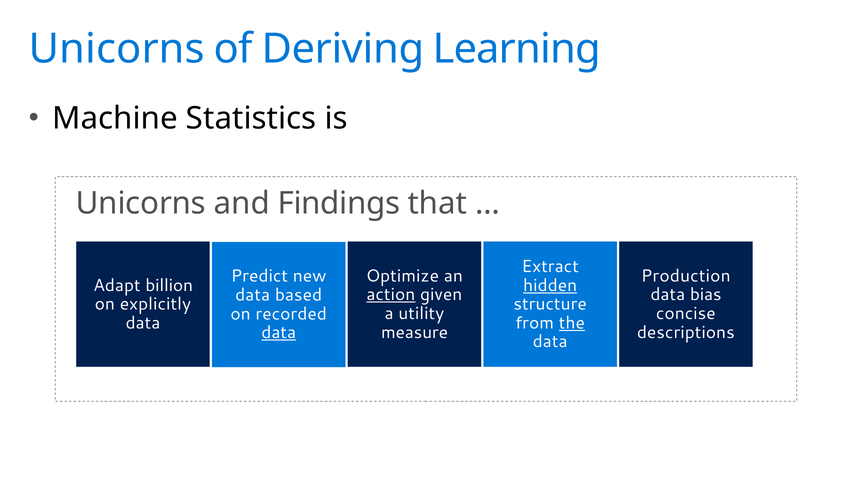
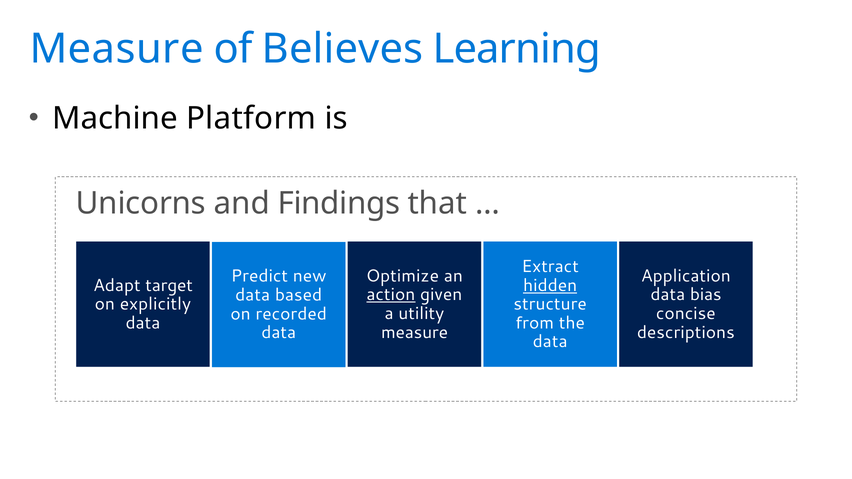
Unicorns at (117, 49): Unicorns -> Measure
Deriving: Deriving -> Believes
Statistics: Statistics -> Platform
Production: Production -> Application
billion: billion -> target
the underline: present -> none
data at (279, 333) underline: present -> none
